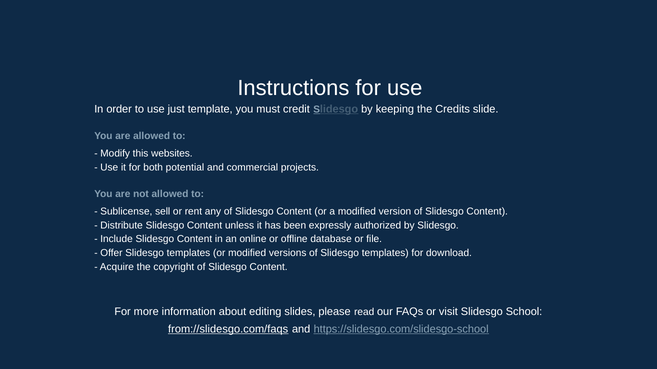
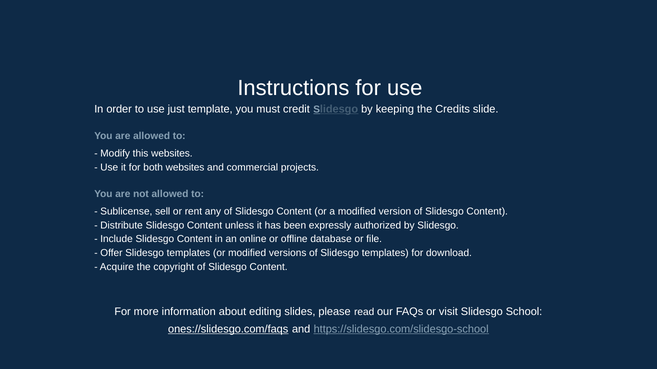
both potential: potential -> websites
from://slidesgo.com/faqs: from://slidesgo.com/faqs -> ones://slidesgo.com/faqs
